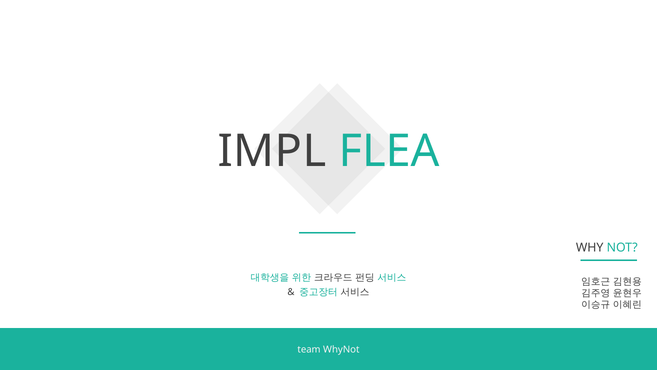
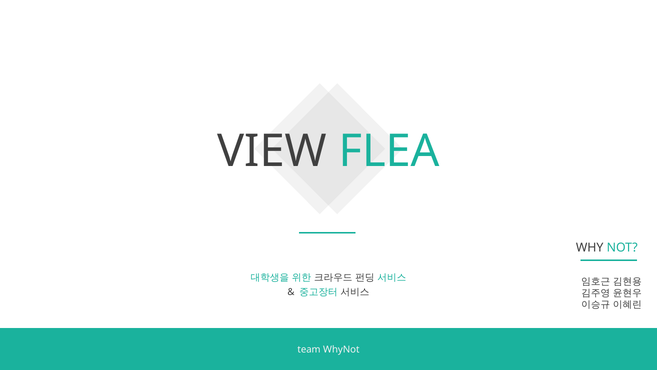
IMPL: IMPL -> VIEW
